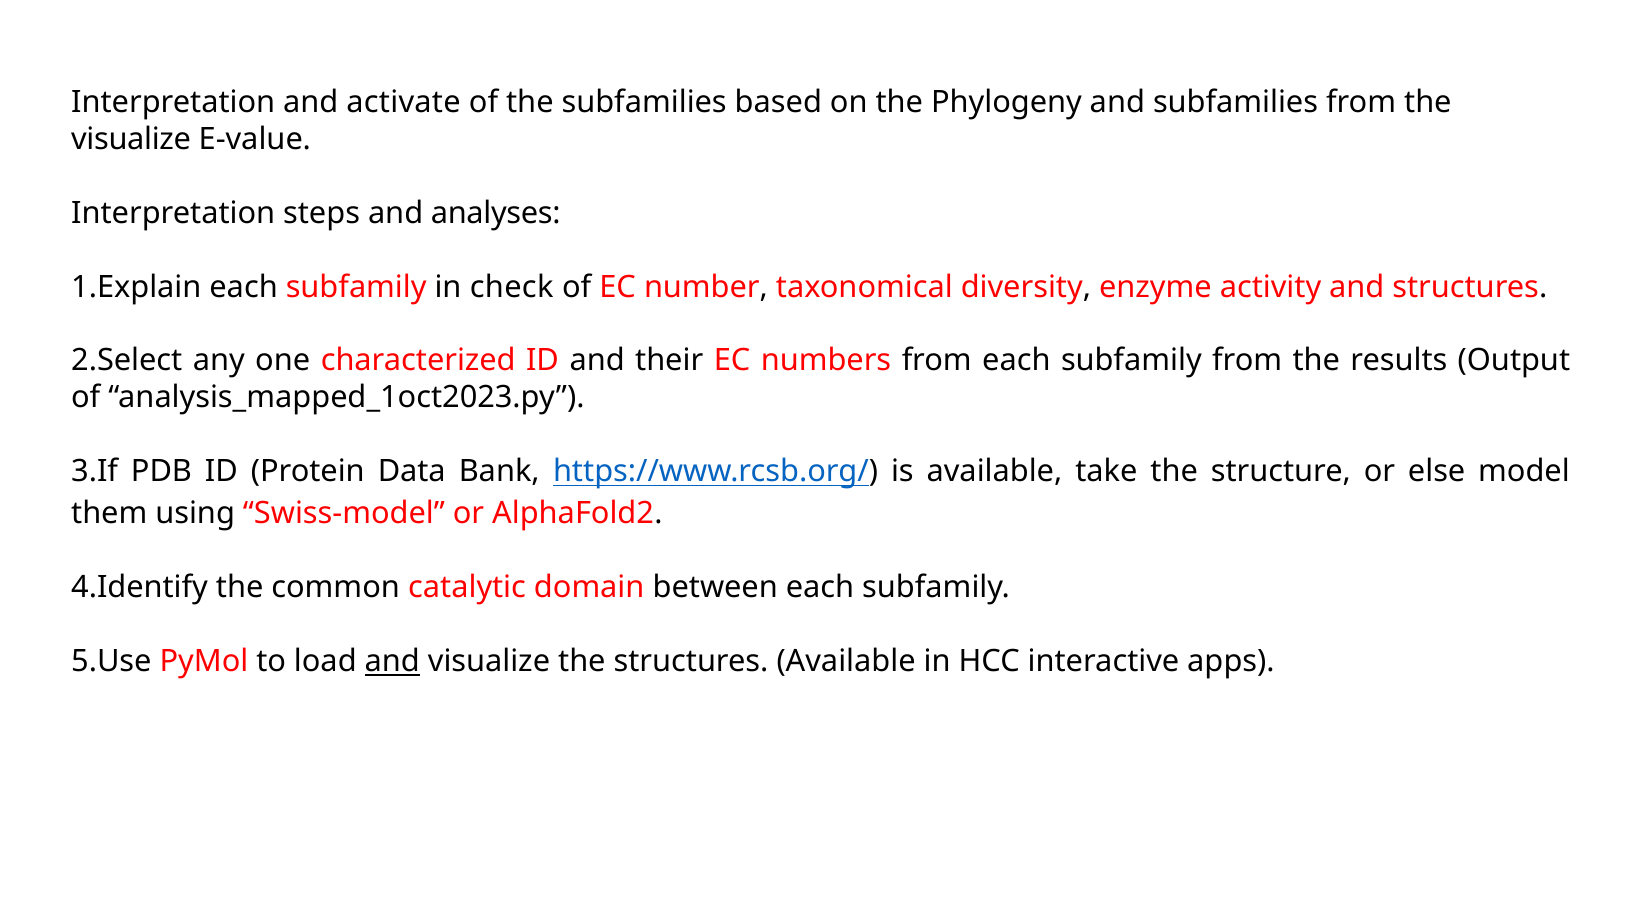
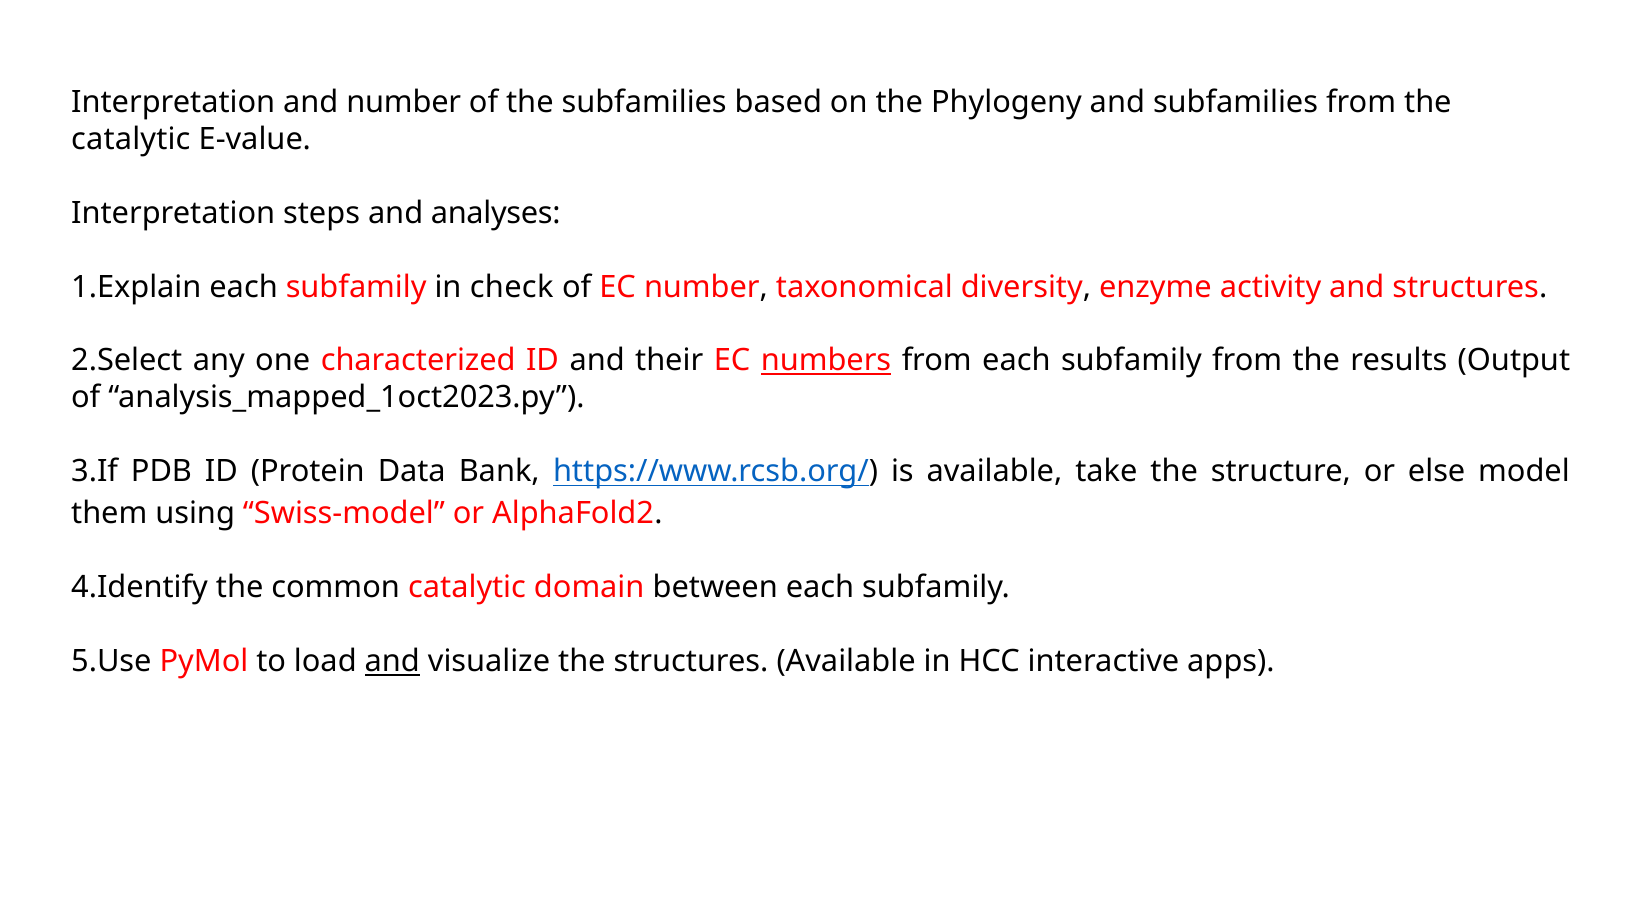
and activate: activate -> number
visualize at (131, 139): visualize -> catalytic
numbers underline: none -> present
